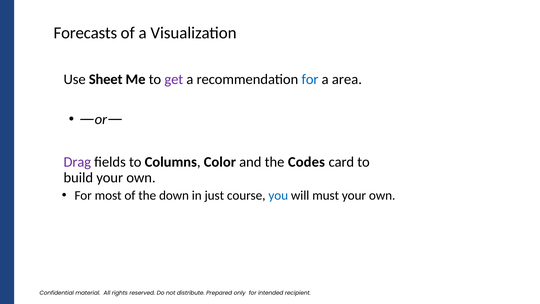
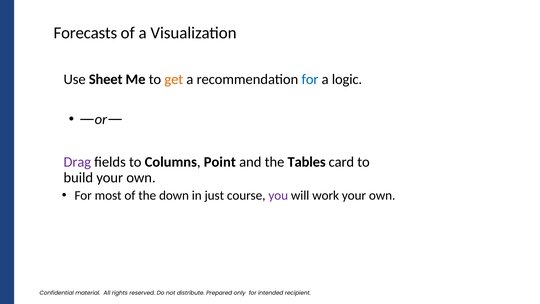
get colour: purple -> orange
area: area -> logic
Color: Color -> Point
Codes: Codes -> Tables
you colour: blue -> purple
must: must -> work
